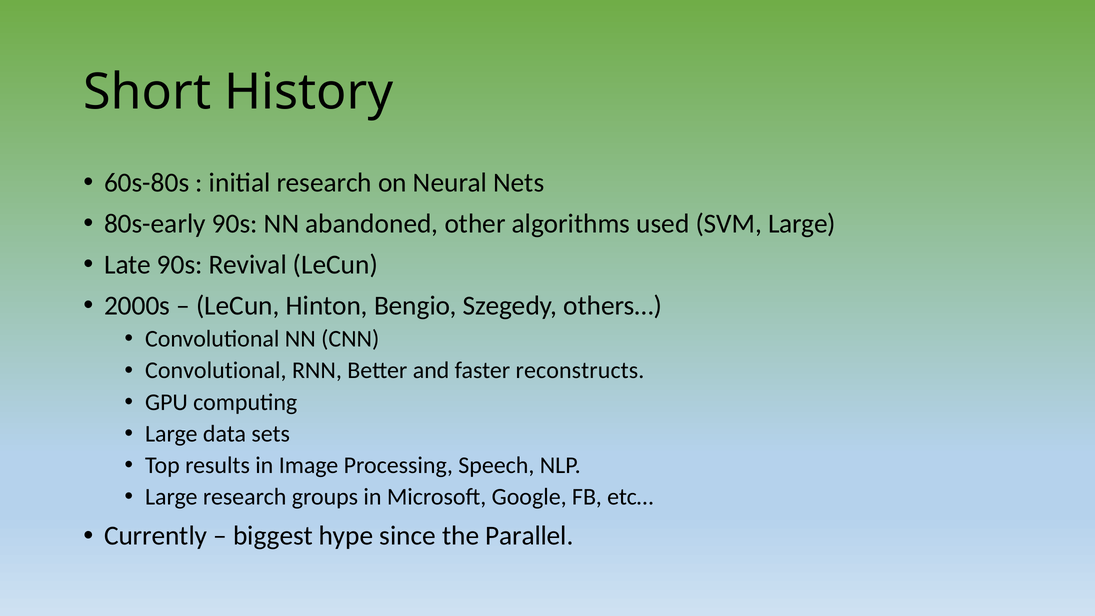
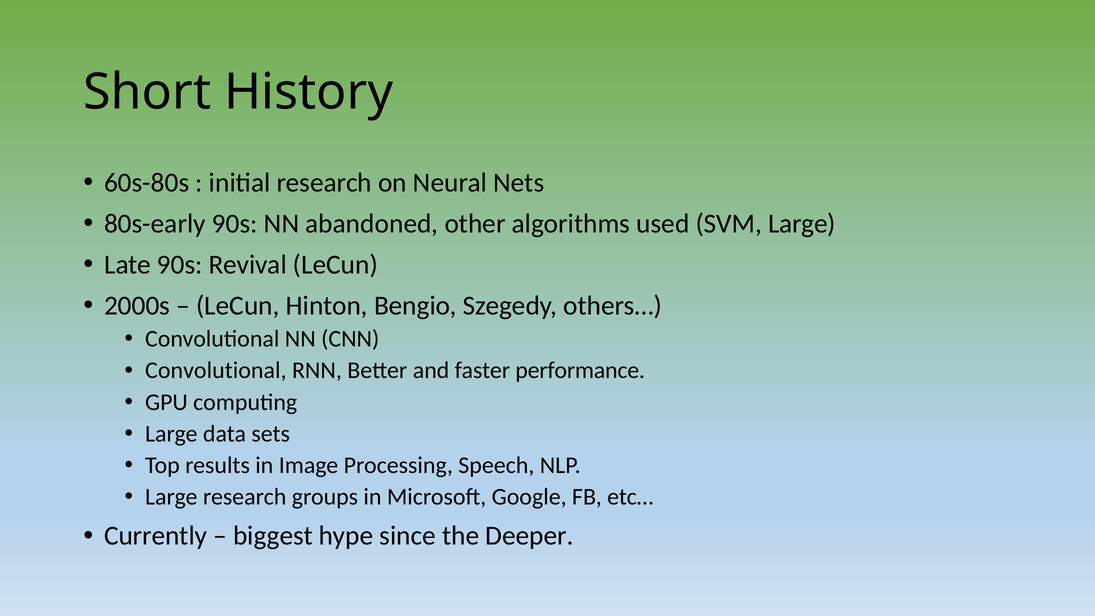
reconstructs: reconstructs -> performance
Parallel: Parallel -> Deeper
